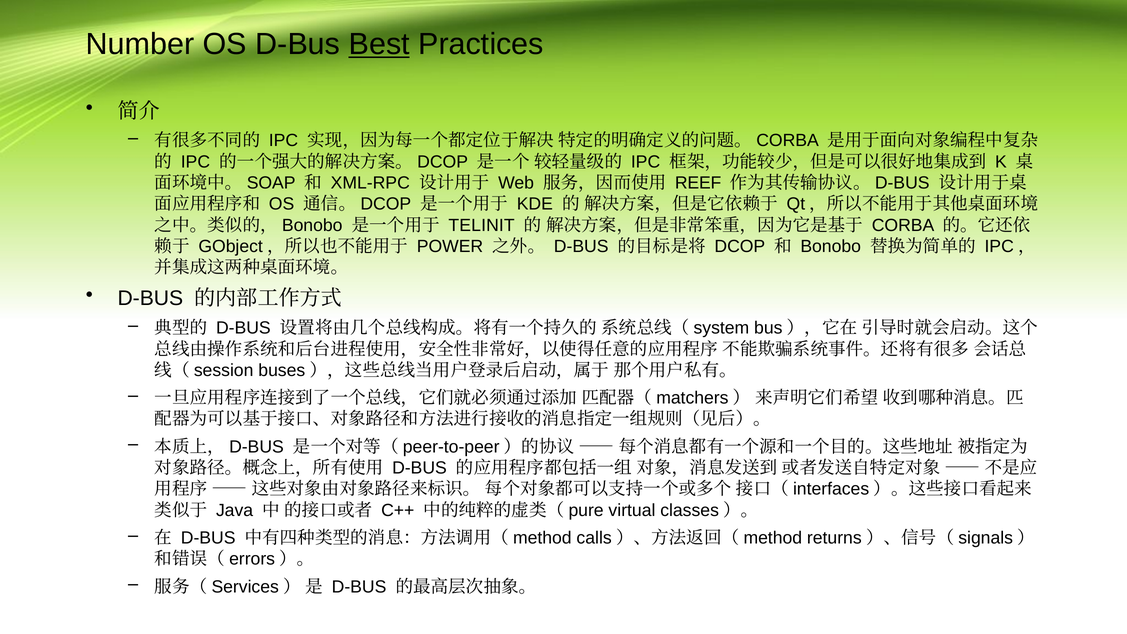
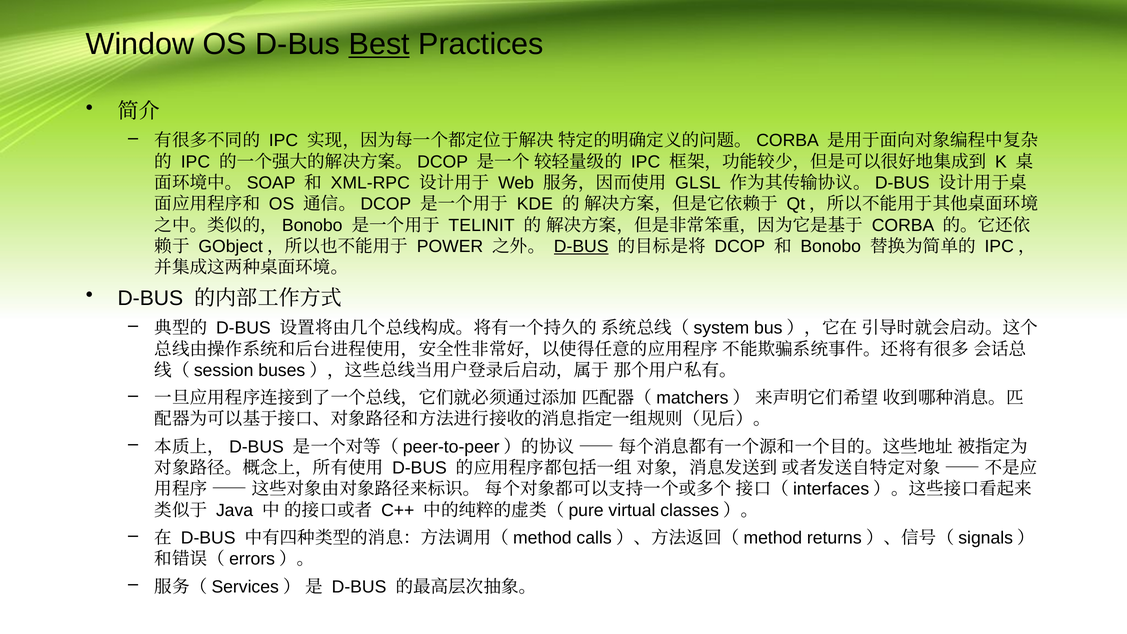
Number: Number -> Window
REEF: REEF -> GLSL
D-BUS at (581, 246) underline: none -> present
